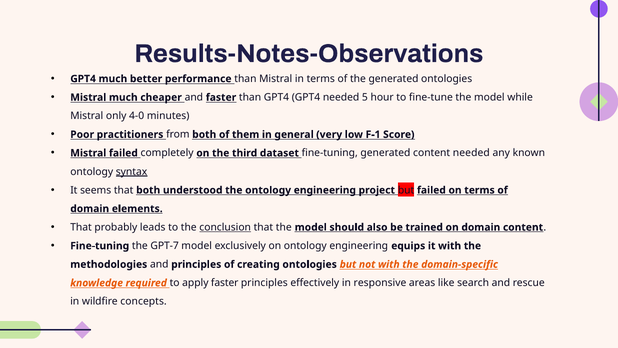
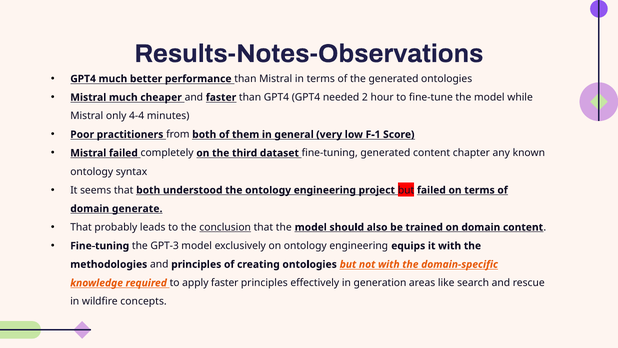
5: 5 -> 2
4-0: 4-0 -> 4-4
content needed: needed -> chapter
syntax underline: present -> none
elements: elements -> generate
GPT-7: GPT-7 -> GPT-3
responsive: responsive -> generation
